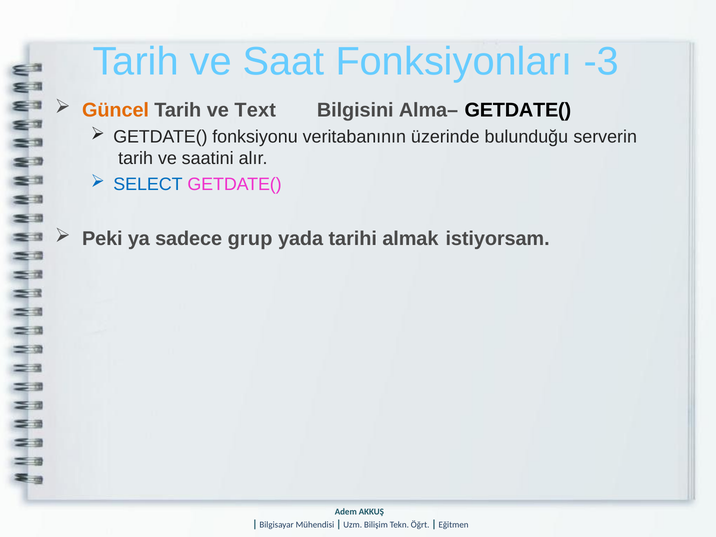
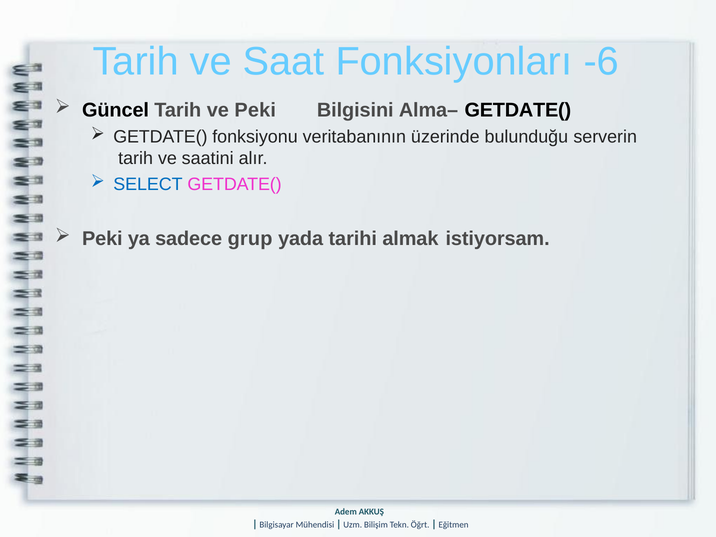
-3: -3 -> -6
Güncel colour: orange -> black
ve Text: Text -> Peki
